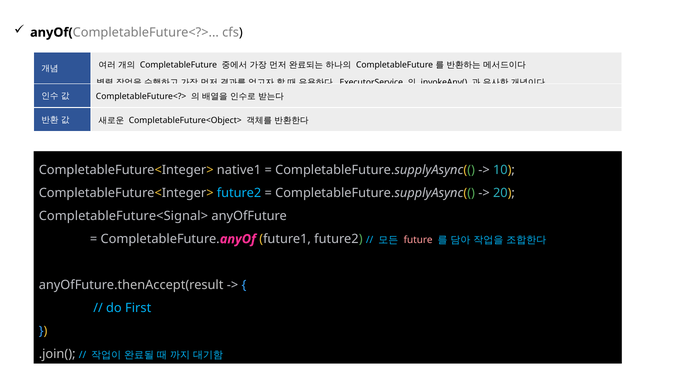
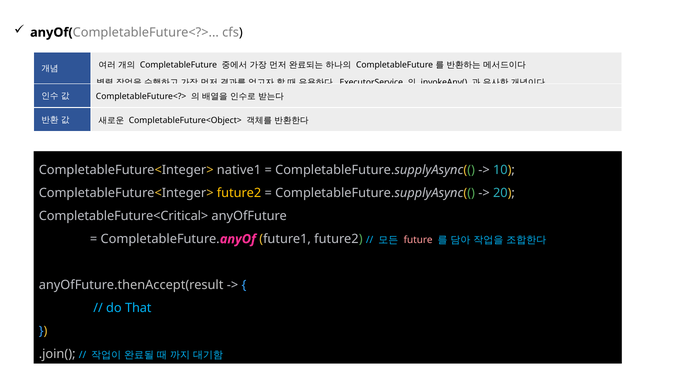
future2 at (239, 193) colour: light blue -> yellow
CompletableFuture<Signal>: CompletableFuture<Signal> -> CompletableFuture<Critical>
First: First -> That
